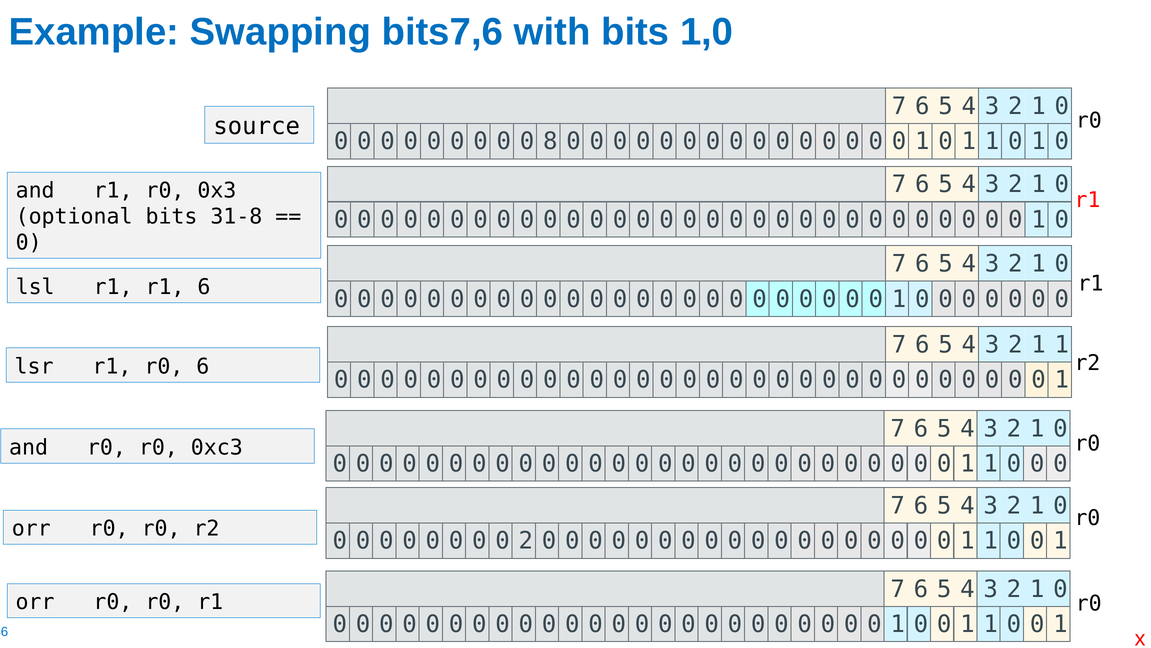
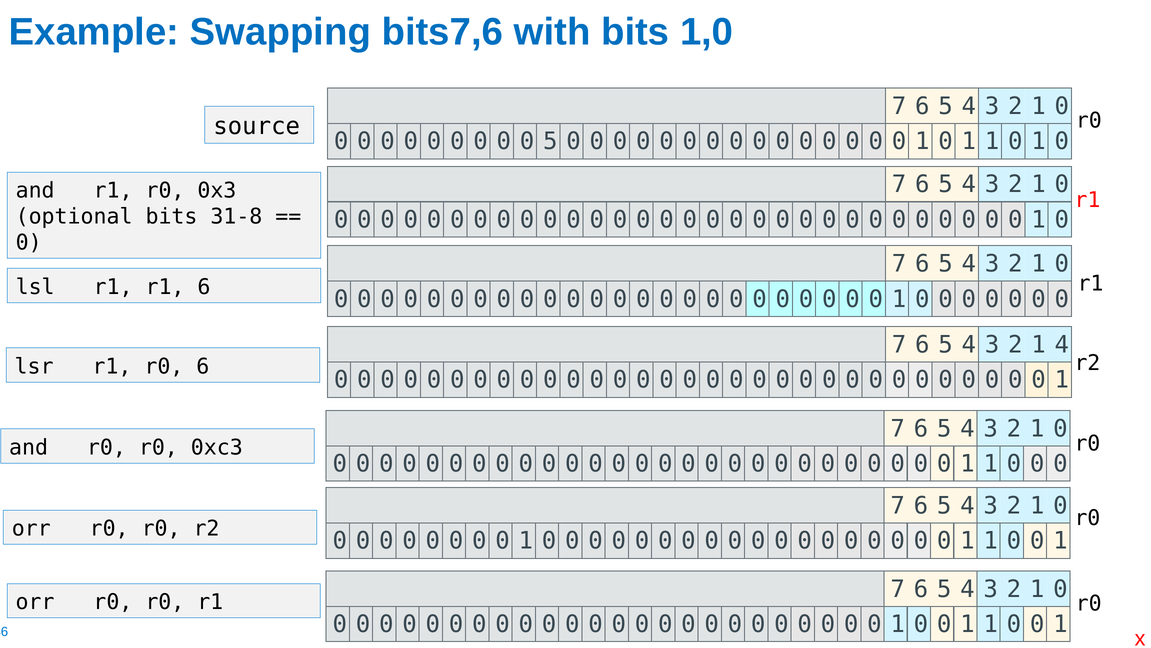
0 8: 8 -> 5
2 1 1: 1 -> 4
2 at (526, 541): 2 -> 1
